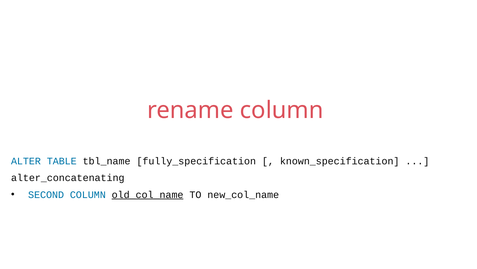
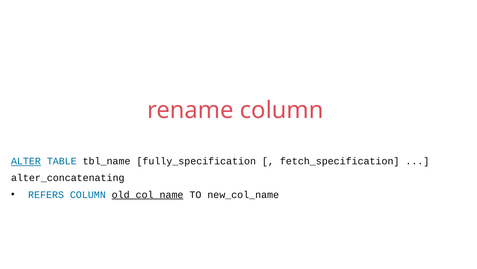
ALTER underline: none -> present
known_specification: known_specification -> fetch_specification
SECOND: SECOND -> REFERS
